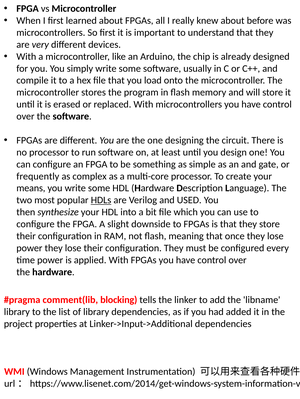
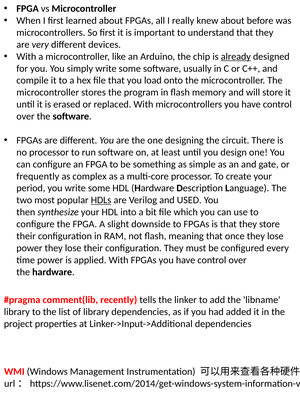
already underline: none -> present
means: means -> period
blocking: blocking -> recently
